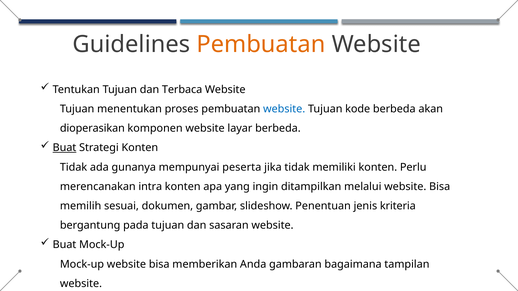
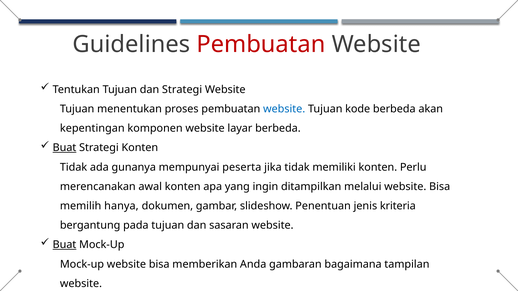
Pembuatan at (261, 44) colour: orange -> red
dan Terbaca: Terbaca -> Strategi
dioperasikan: dioperasikan -> kepentingan
intra: intra -> awal
sesuai: sesuai -> hanya
Buat at (64, 245) underline: none -> present
